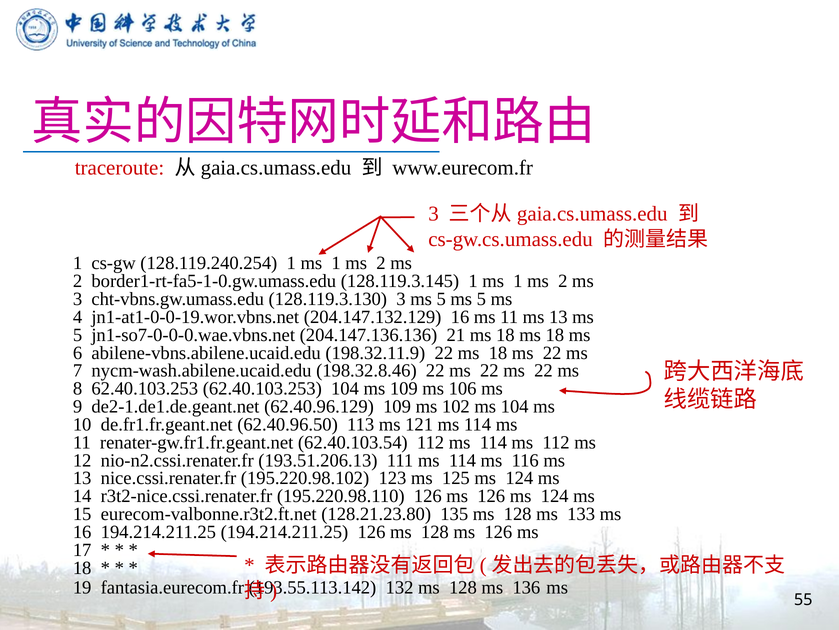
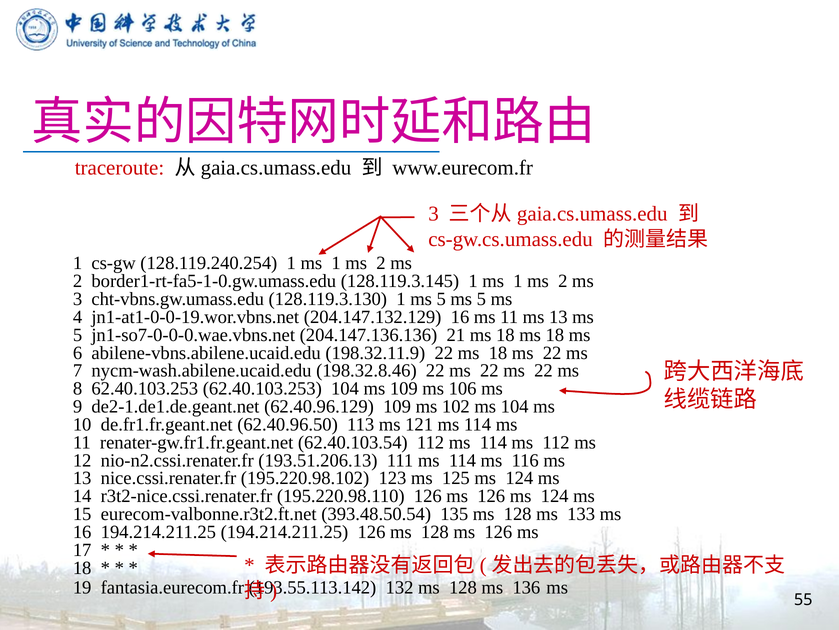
128.119.3.130 3: 3 -> 1
128.21.23.80: 128.21.23.80 -> 393.48.50.54
